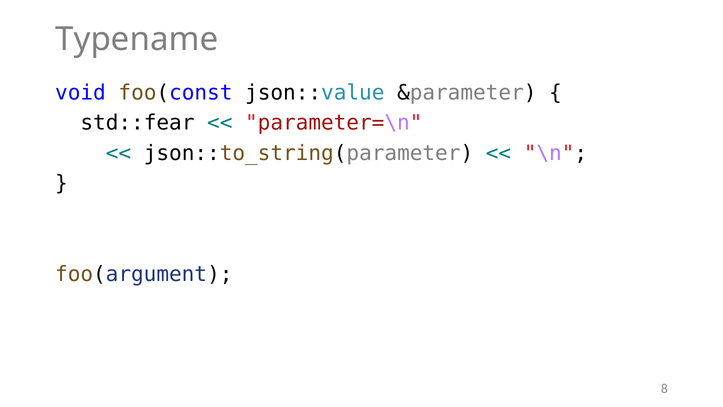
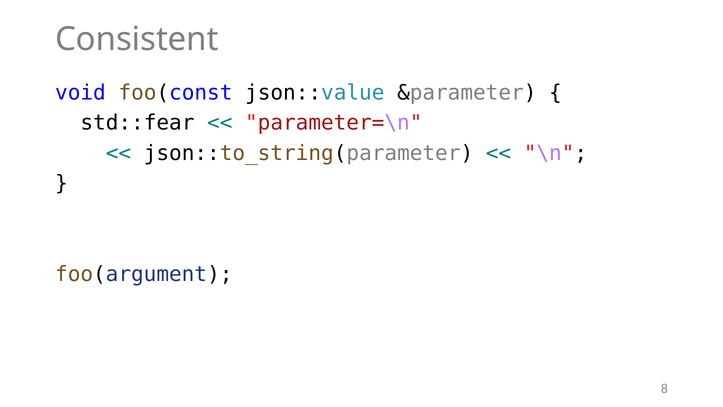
Typename: Typename -> Consistent
